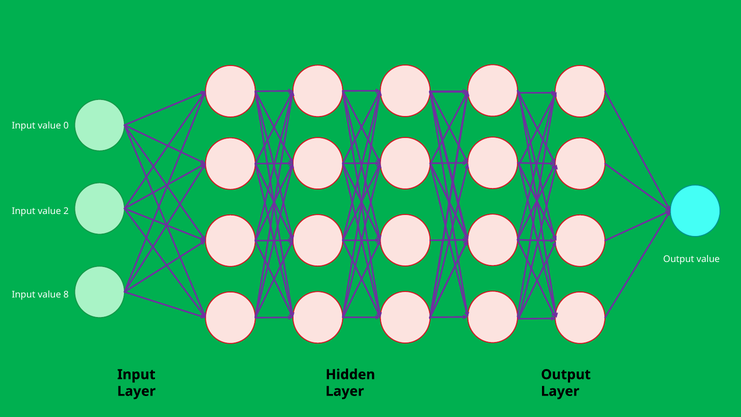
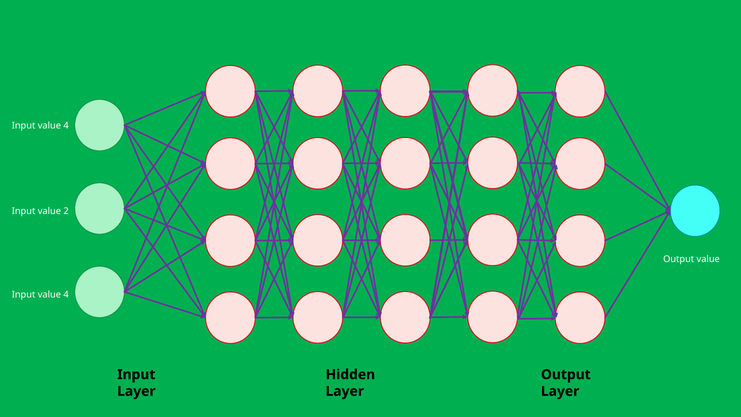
0 at (66, 126): 0 -> 4
8 at (66, 295): 8 -> 4
